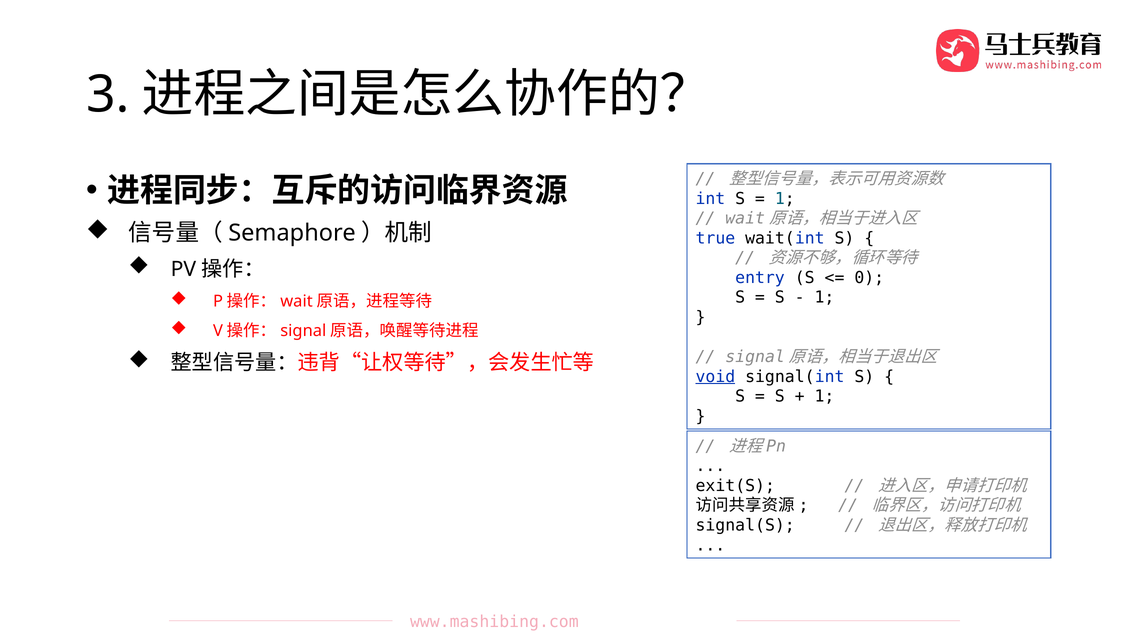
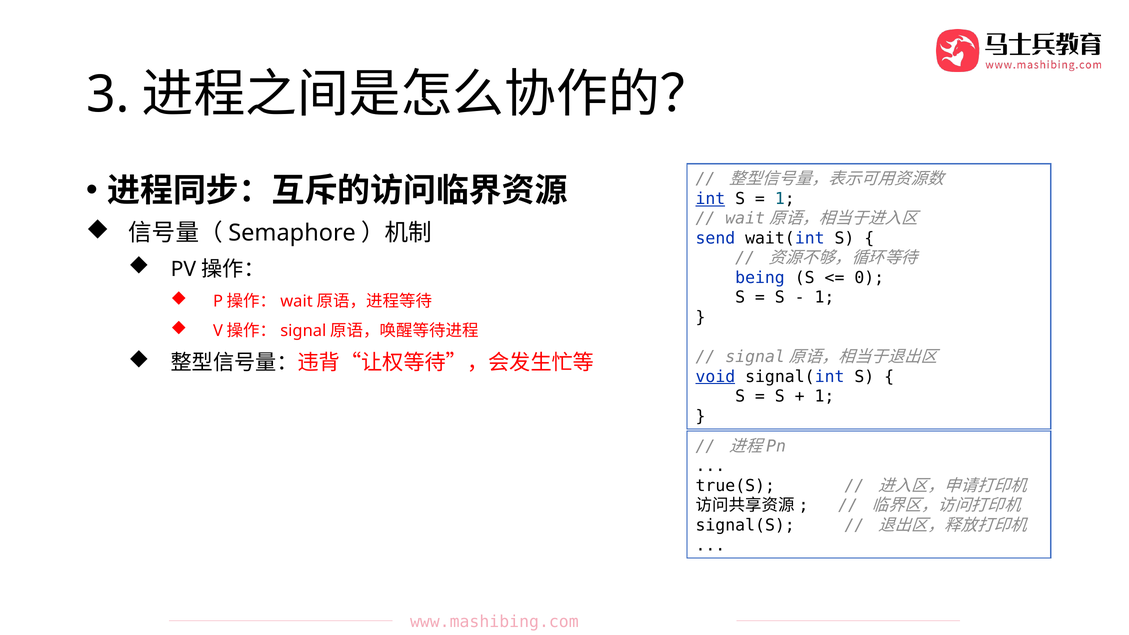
int underline: none -> present
true: true -> send
entry: entry -> being
exit(S: exit(S -> true(S
